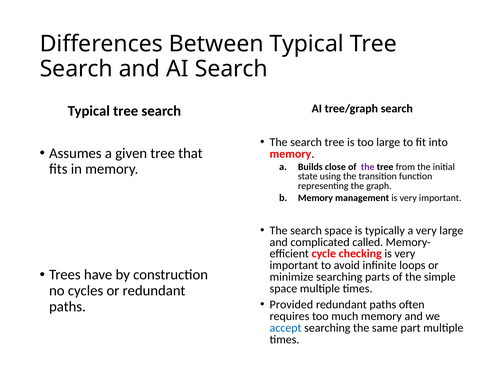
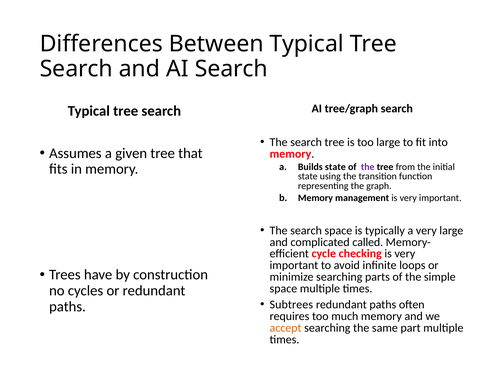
Builds close: close -> state
Provided: Provided -> Subtrees
accept colour: blue -> orange
